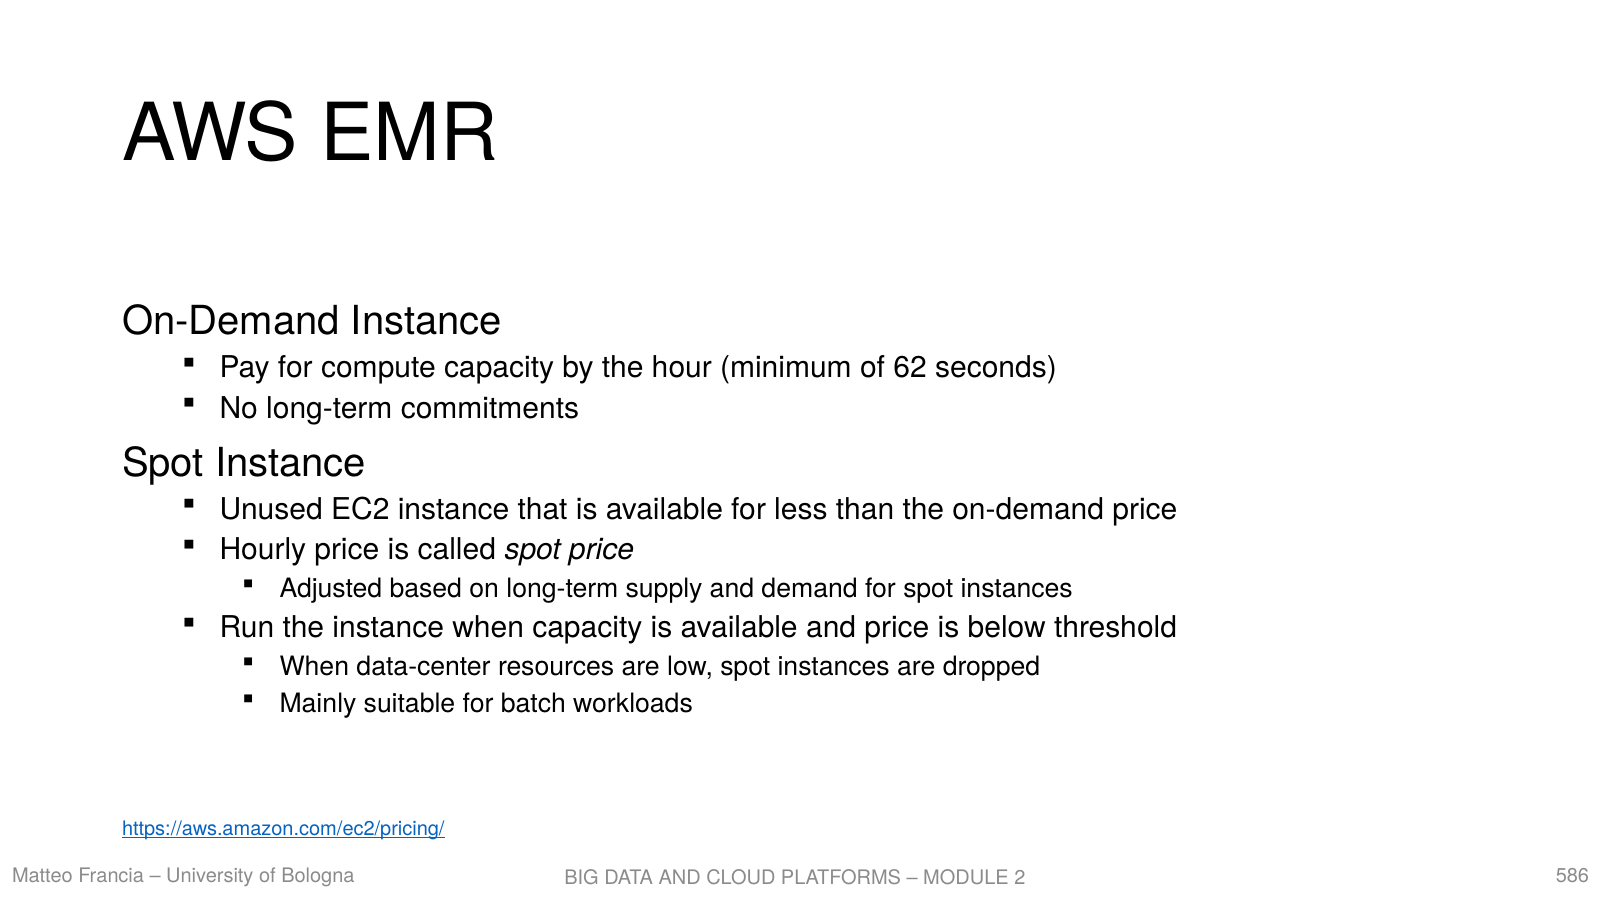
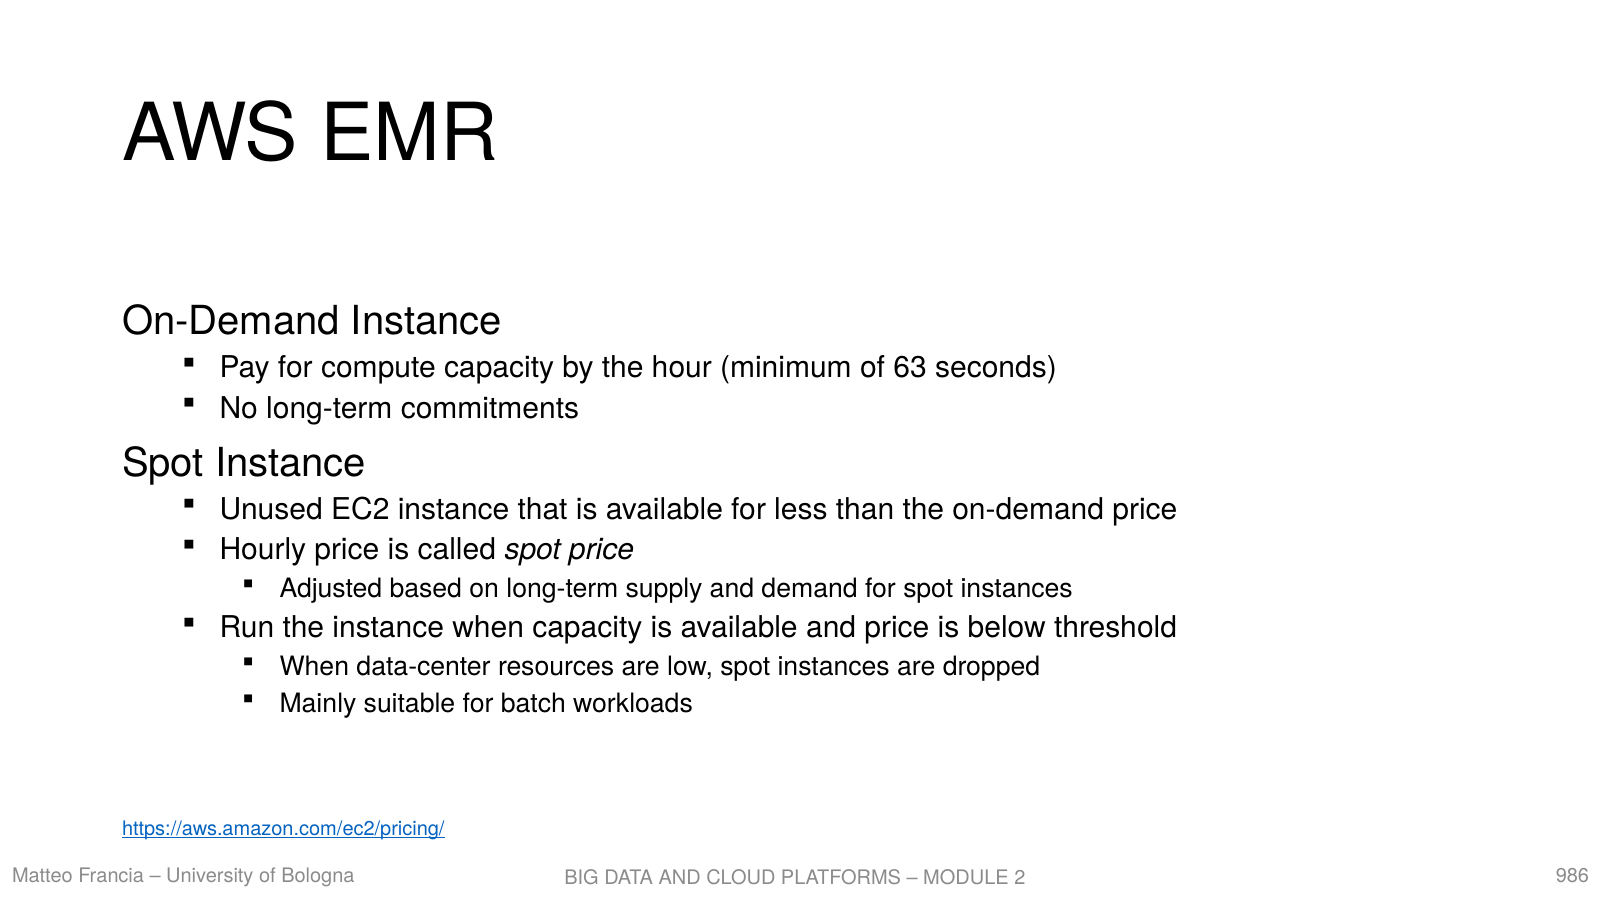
62: 62 -> 63
586: 586 -> 986
